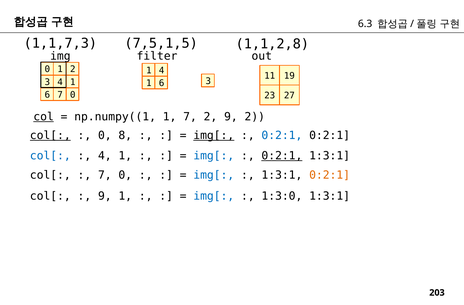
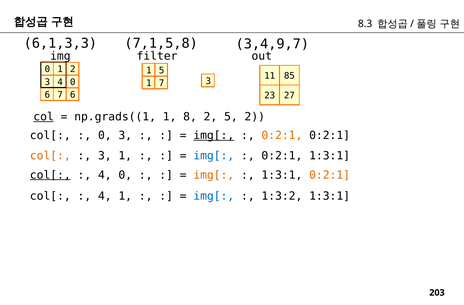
6.3: 6.3 -> 8.3
1,1,7,3: 1,1,7,3 -> 6,1,3,3
7,5,1,5: 7,5,1,5 -> 7,1,5,8
1,1,2,8: 1,1,2,8 -> 3,4,9,7
1 4: 4 -> 5
19: 19 -> 85
3 4 1: 1 -> 0
6 at (162, 83): 6 -> 7
6 7 0: 0 -> 6
np.numpy((1: np.numpy((1 -> np.grads((1
1 7: 7 -> 8
2 9: 9 -> 5
col[ at (50, 135) underline: present -> none
0 8: 8 -> 3
0:2:1 at (282, 135) colour: blue -> orange
col[ at (50, 156) colour: blue -> orange
4 at (105, 156): 4 -> 3
0:2:1 at (282, 156) underline: present -> none
col[ at (50, 175) underline: none -> present
7 at (105, 175): 7 -> 4
img[ at (214, 175) colour: blue -> orange
9 at (105, 196): 9 -> 4
1:3:0: 1:3:0 -> 1:3:2
